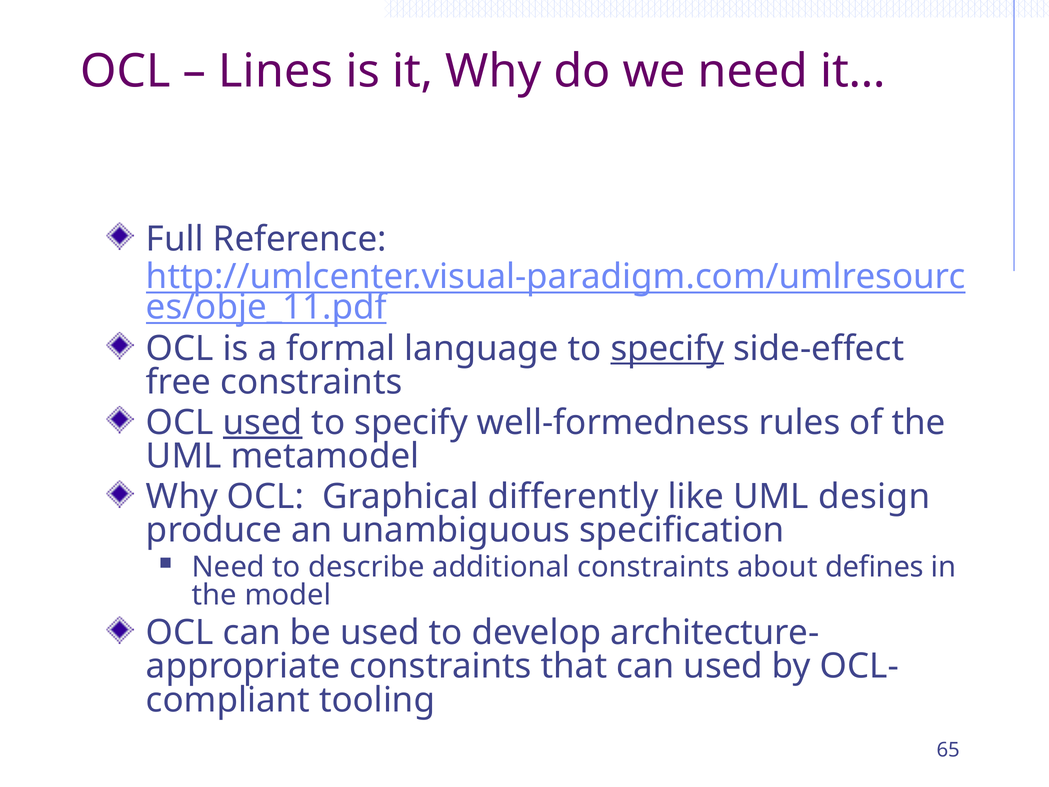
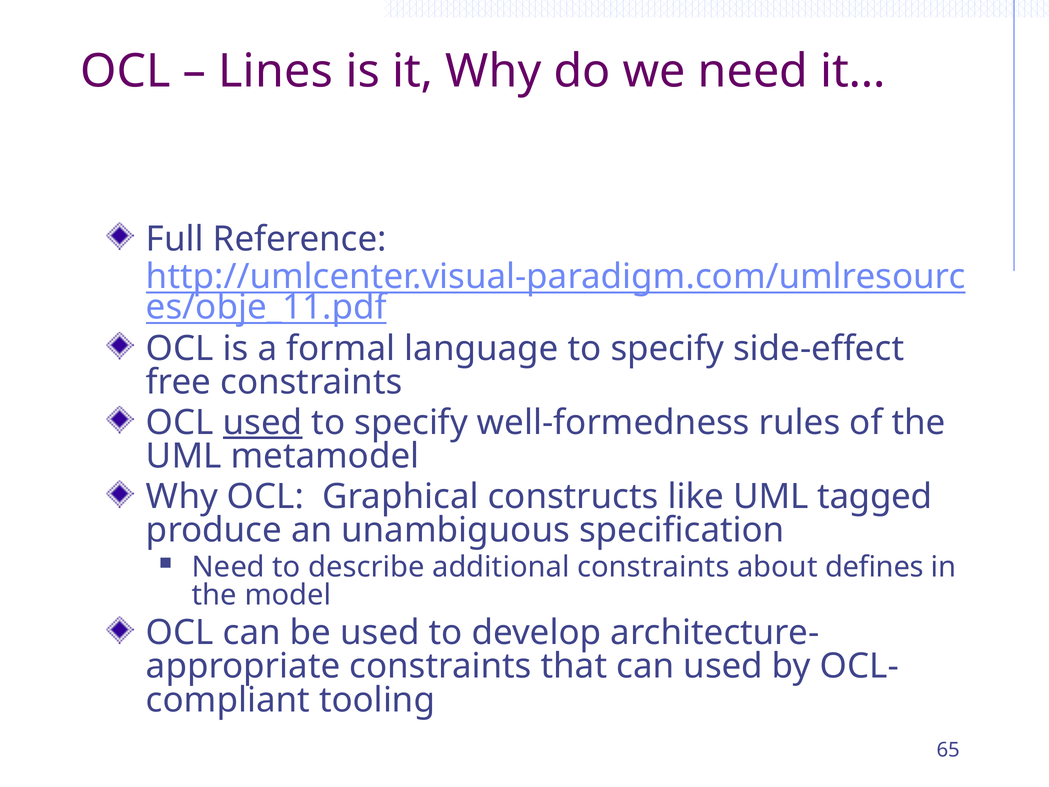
specify at (667, 348) underline: present -> none
differently: differently -> constructs
design: design -> tagged
